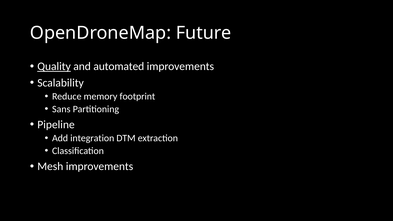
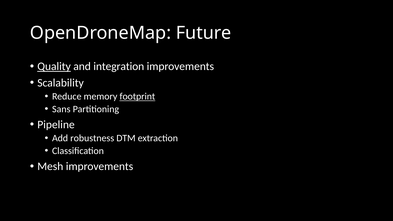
automated: automated -> integration
footprint underline: none -> present
integration: integration -> robustness
